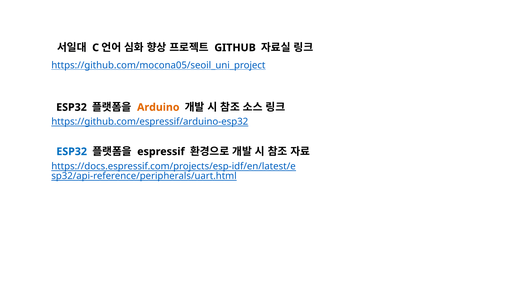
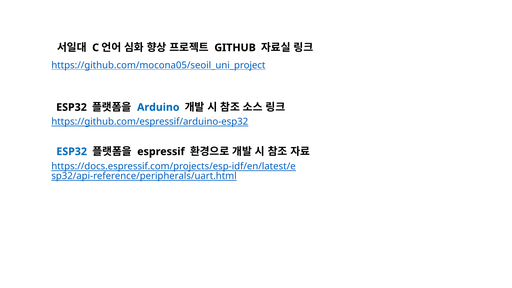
Arduino colour: orange -> blue
